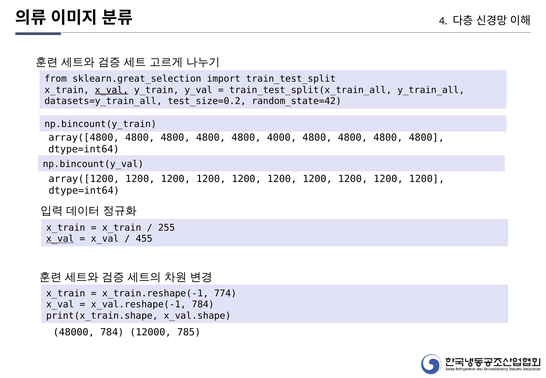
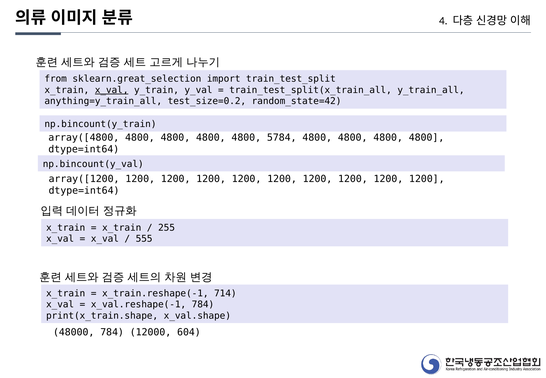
datasets=y_train_all: datasets=y_train_all -> anything=y_train_all
4000: 4000 -> 5784
x_val at (60, 239) underline: present -> none
455: 455 -> 555
774: 774 -> 714
785: 785 -> 604
